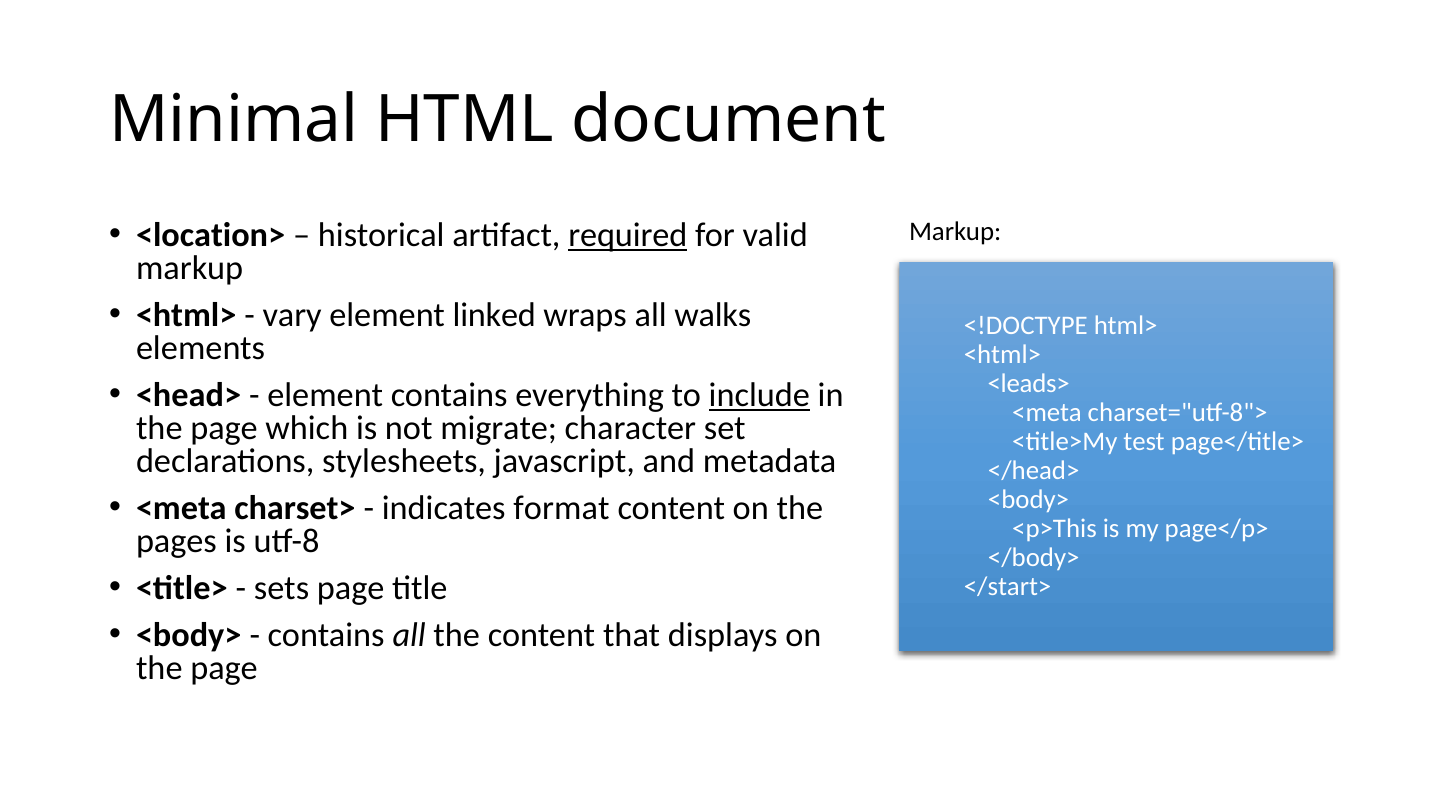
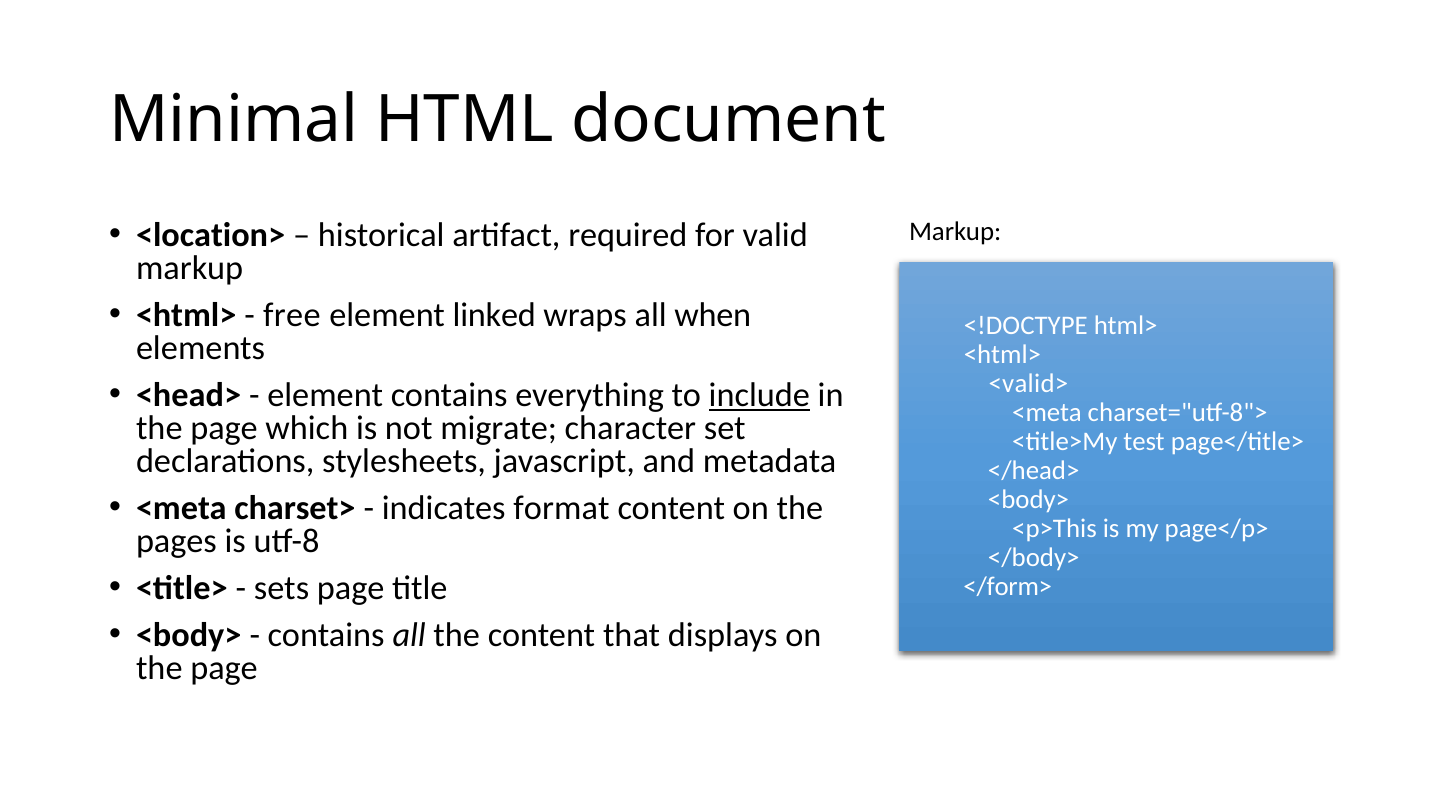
required underline: present -> none
vary: vary -> free
walks: walks -> when
<leads>: <leads> -> <valid>
</start>: </start> -> </form>
